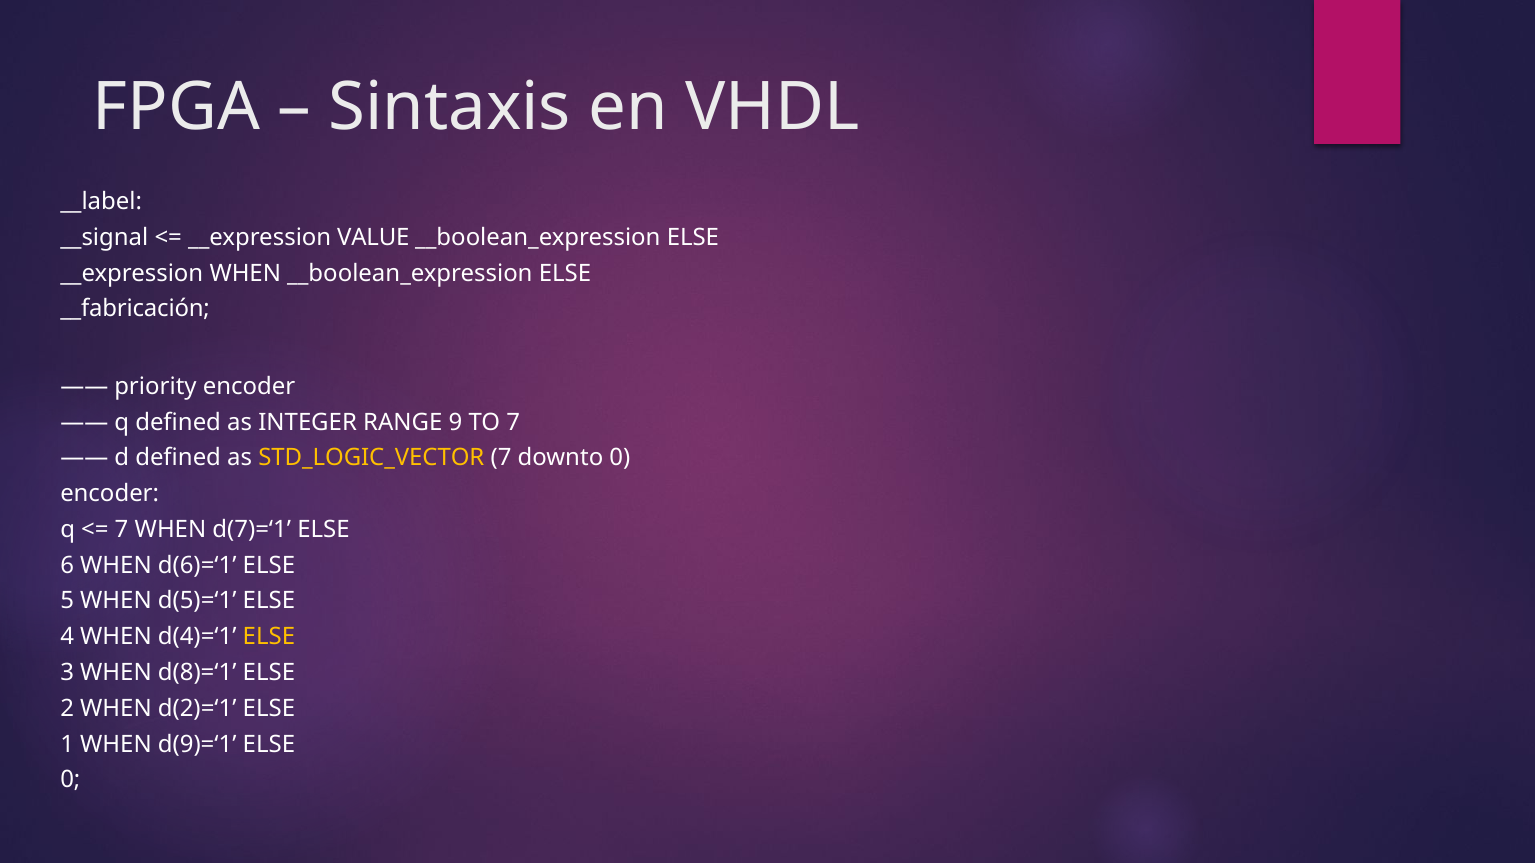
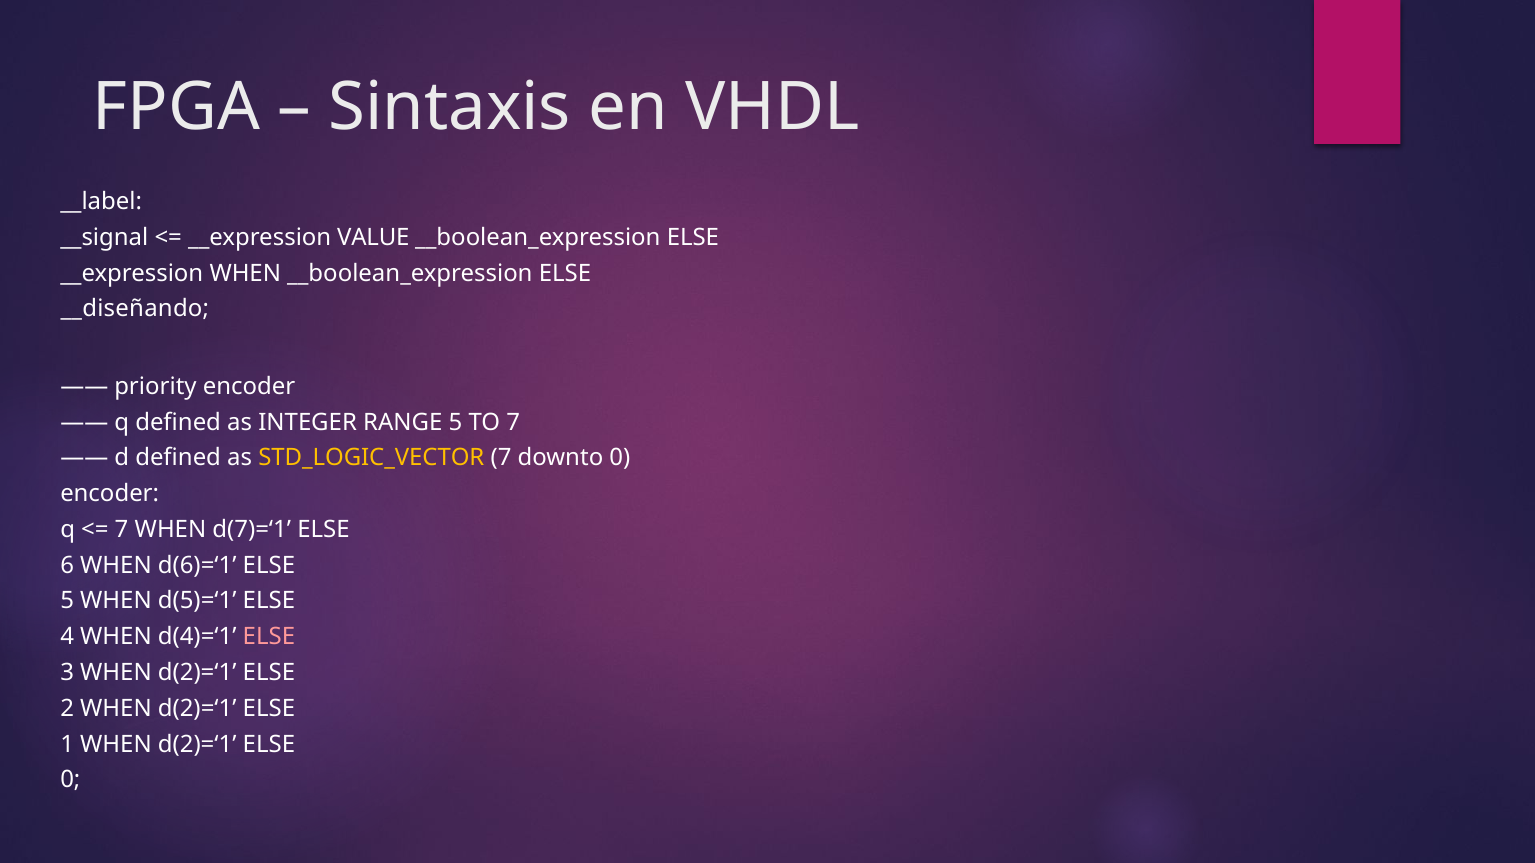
__fabricación: __fabricación -> __diseñando
RANGE 9: 9 -> 5
ELSE at (269, 637) colour: yellow -> pink
3 WHEN d(8)=‘1: d(8)=‘1 -> d(2)=‘1
1 WHEN d(9)=‘1: d(9)=‘1 -> d(2)=‘1
